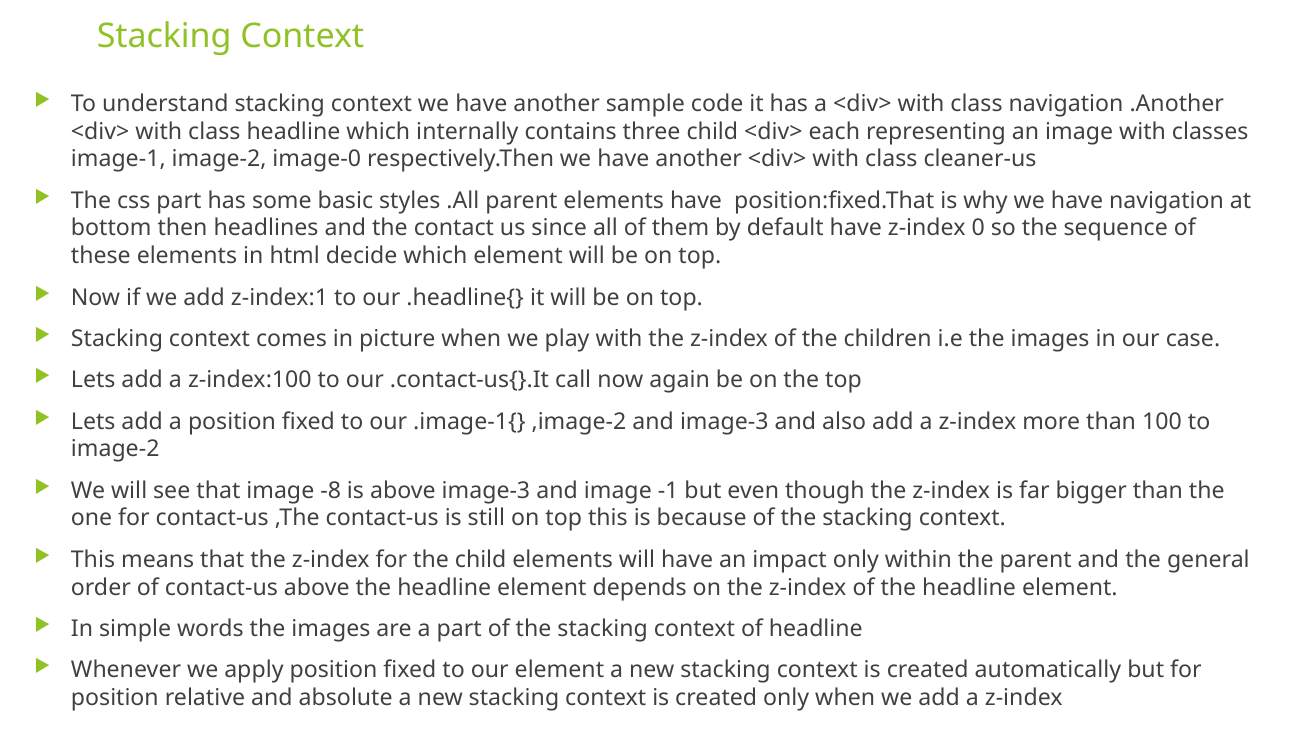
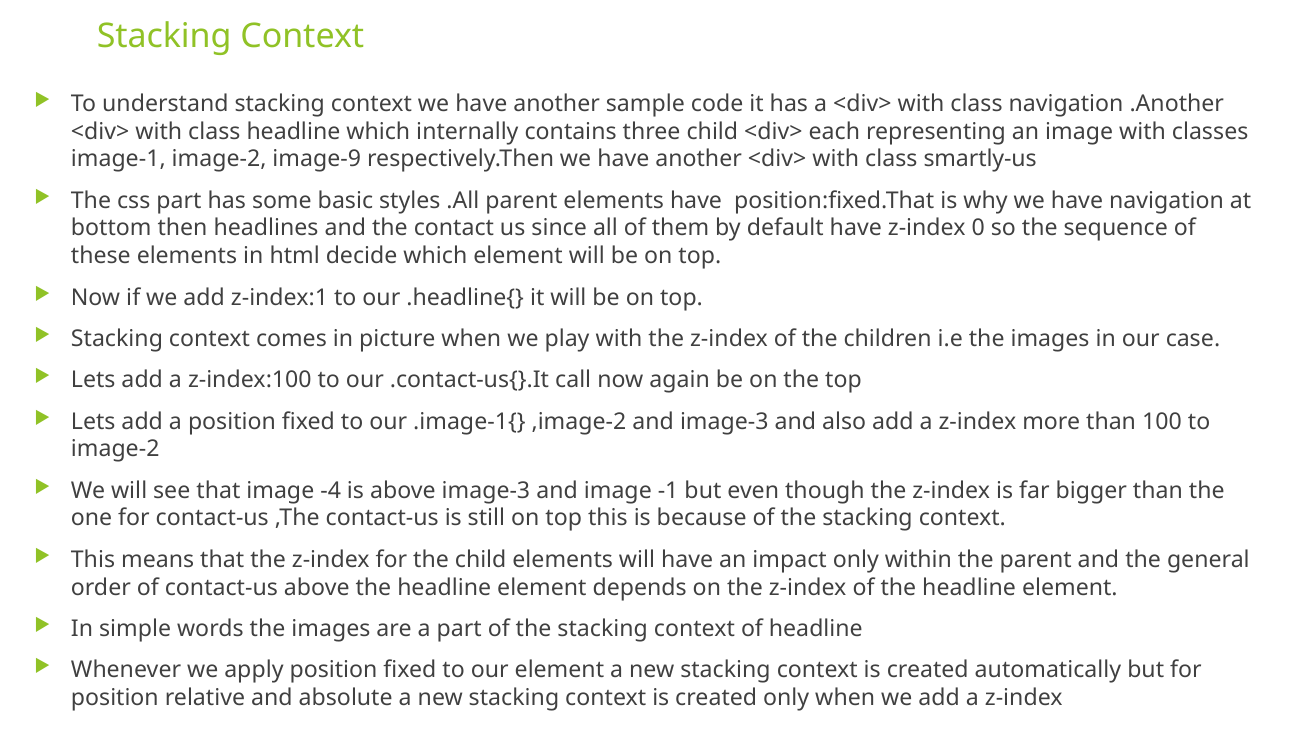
image-0: image-0 -> image-9
cleaner-us: cleaner-us -> smartly-us
-8: -8 -> -4
